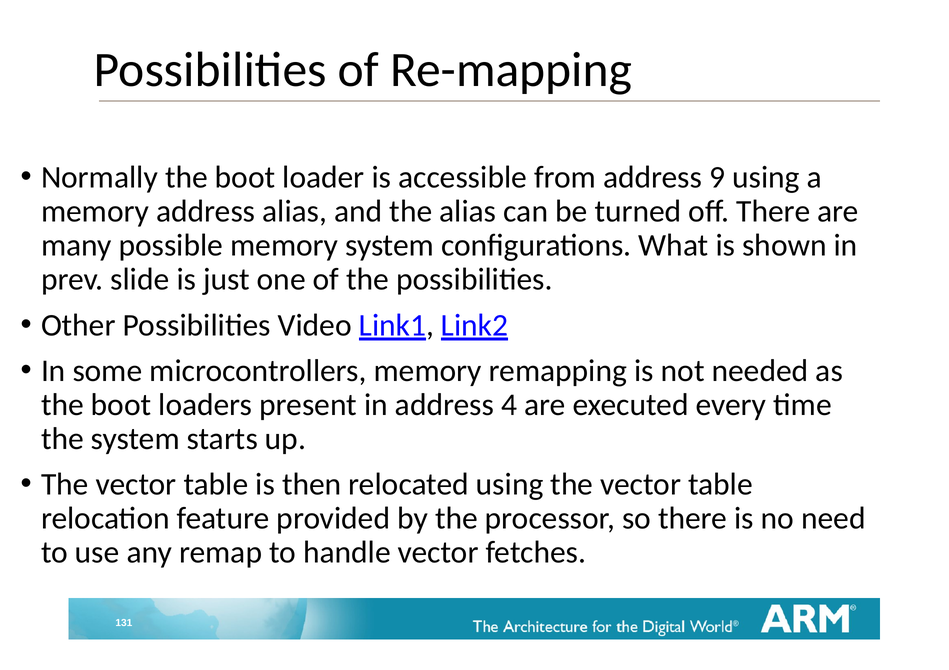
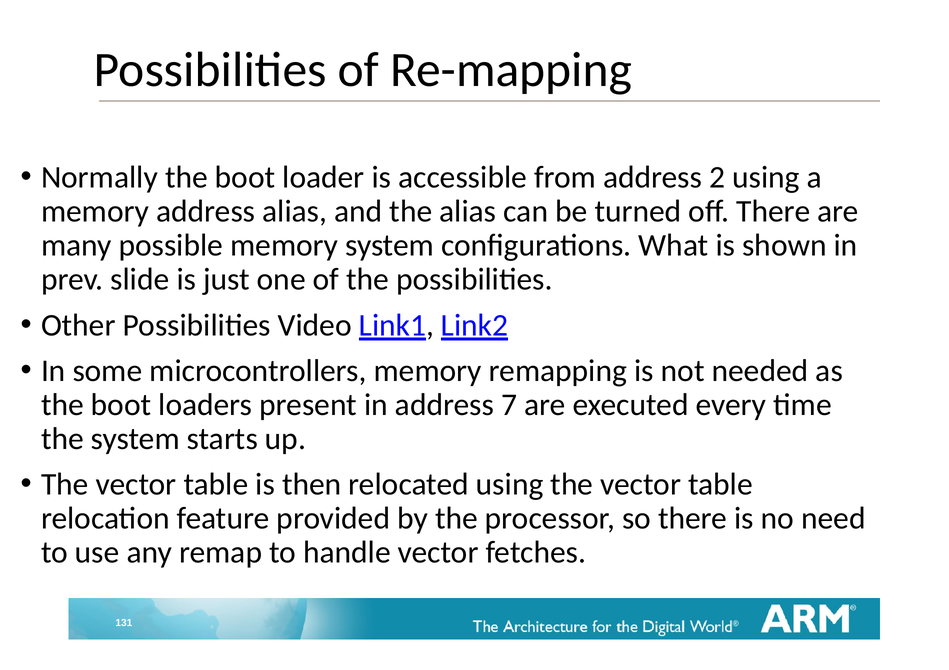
9: 9 -> 2
4: 4 -> 7
